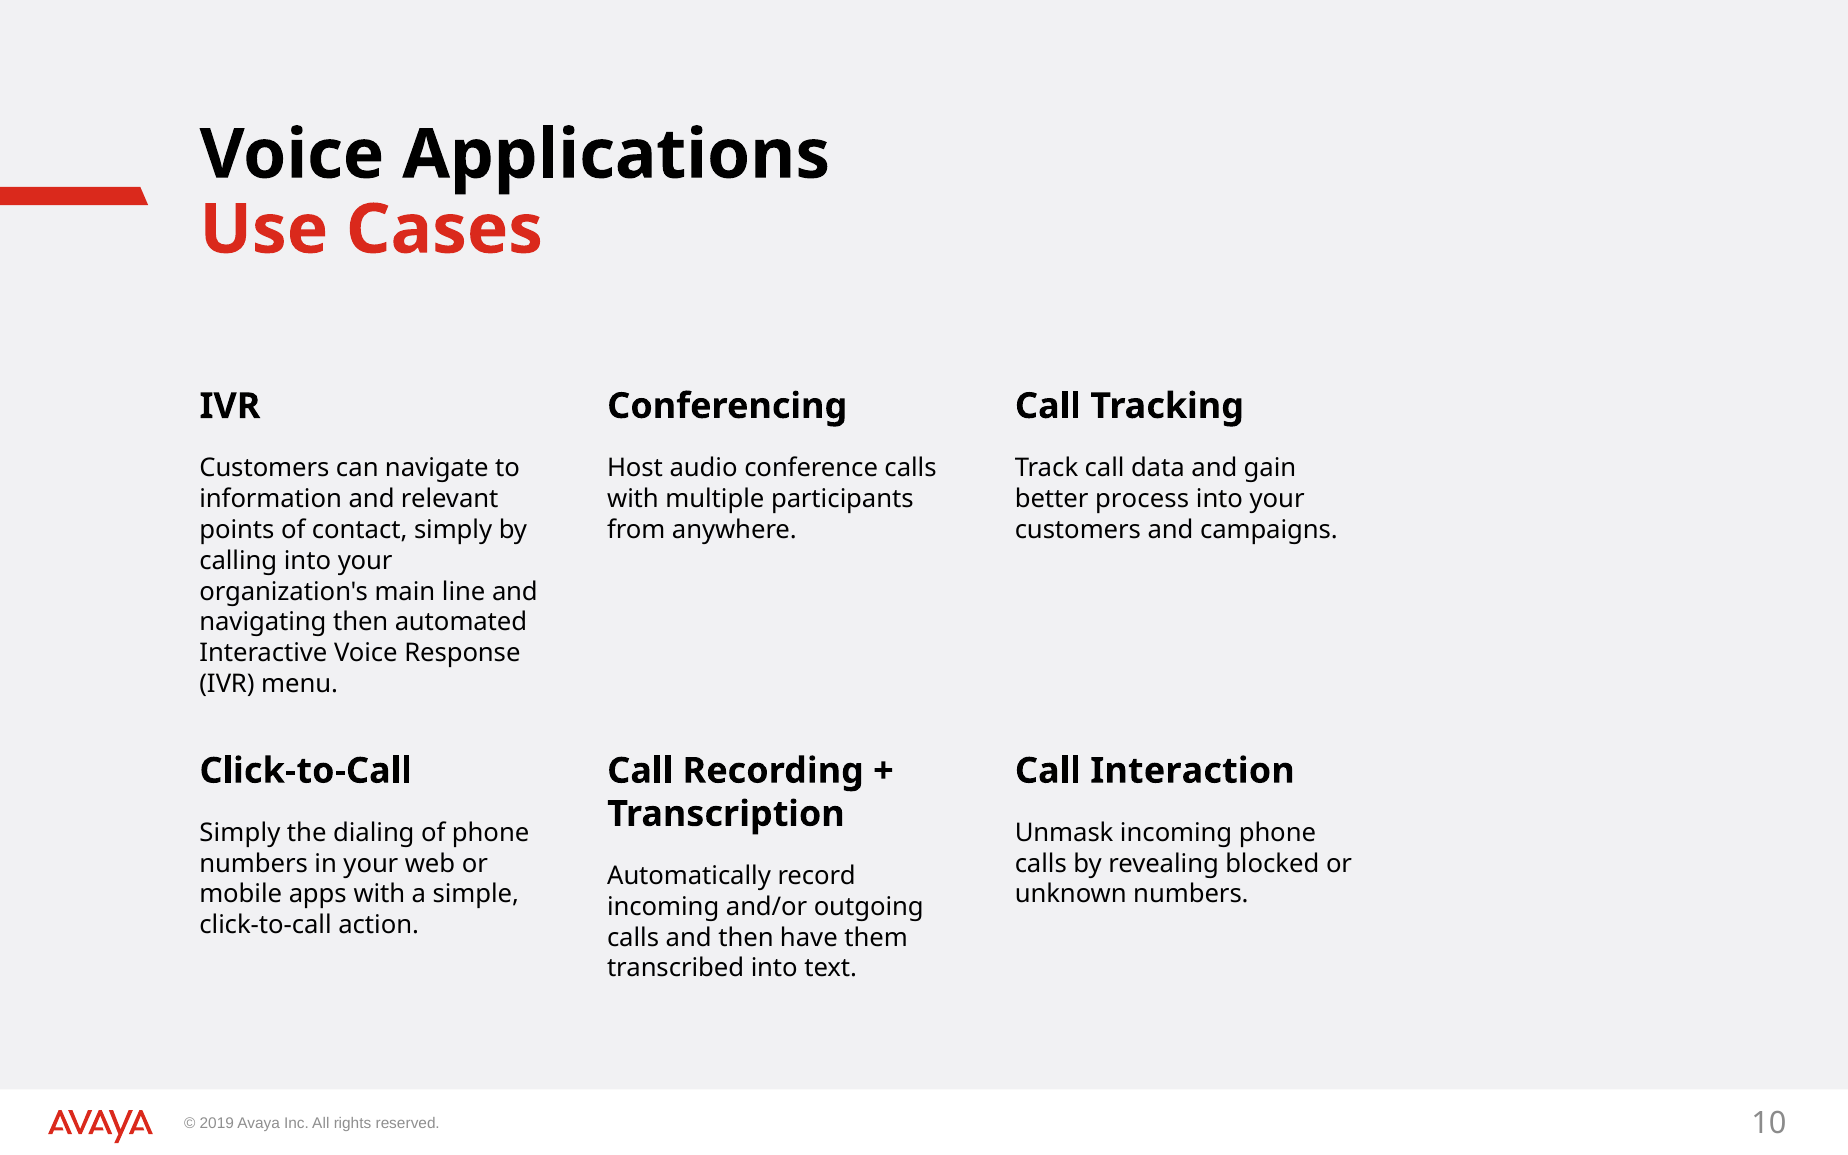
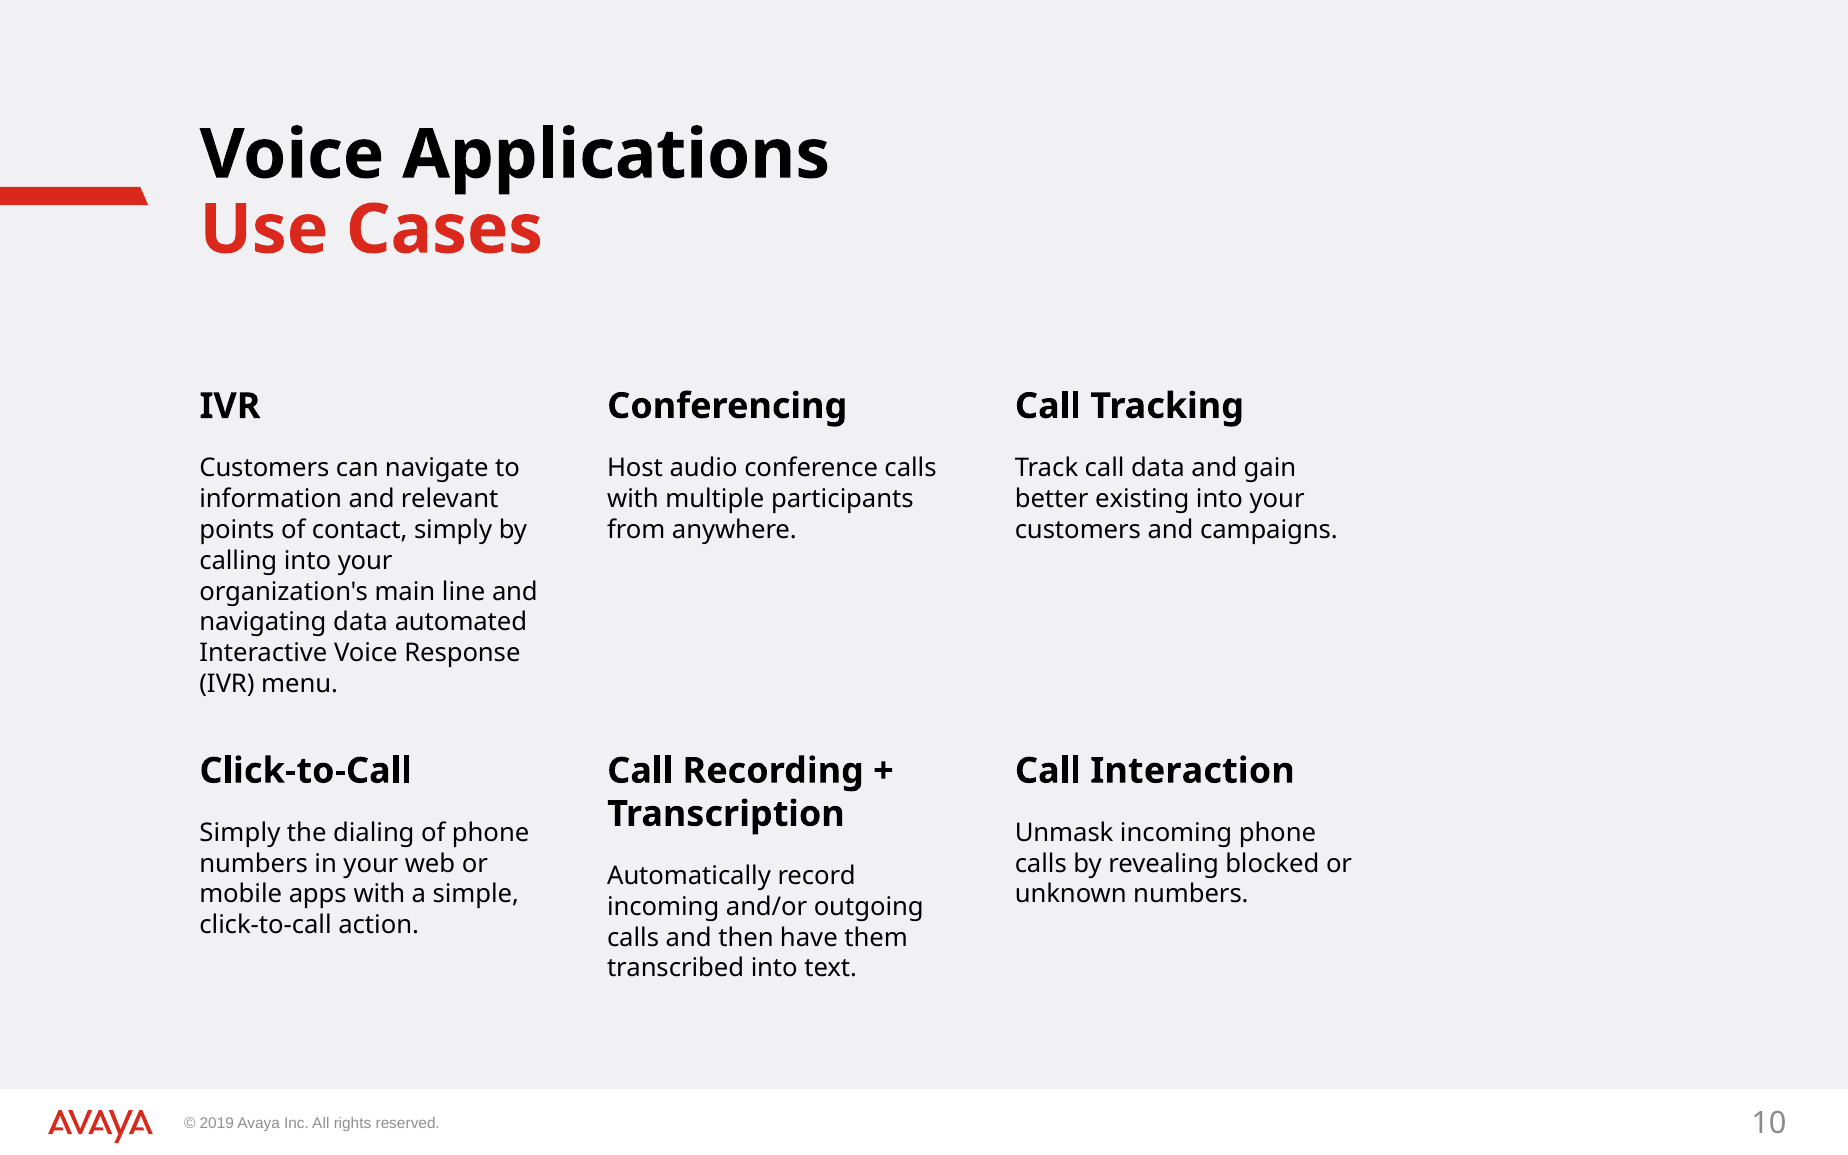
process: process -> existing
navigating then: then -> data
